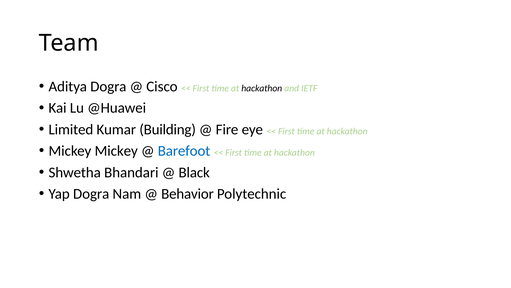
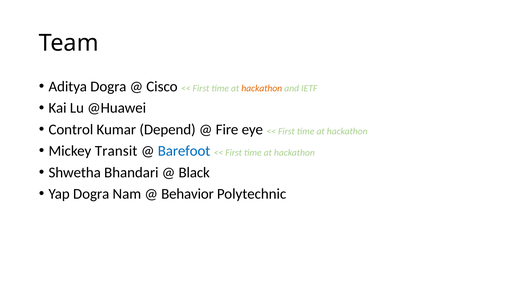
hackathon at (262, 88) colour: black -> orange
Limited: Limited -> Control
Building: Building -> Depend
Mickey Mickey: Mickey -> Transit
